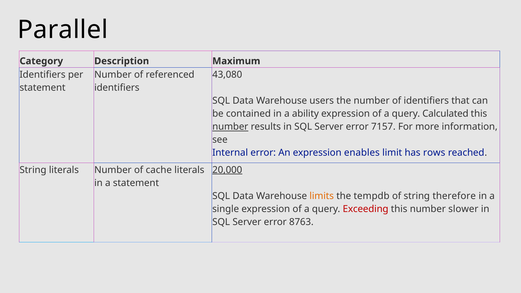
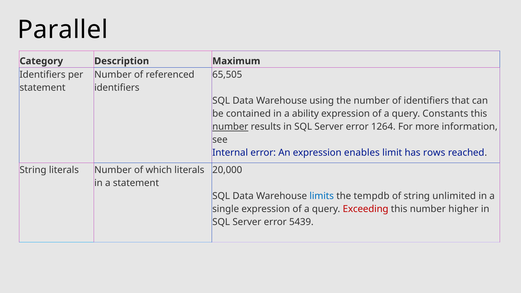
43,080: 43,080 -> 65,505
users: users -> using
Calculated: Calculated -> Constants
7157: 7157 -> 1264
cache: cache -> which
20,000 underline: present -> none
limits colour: orange -> blue
therefore: therefore -> unlimited
slower: slower -> higher
8763: 8763 -> 5439
